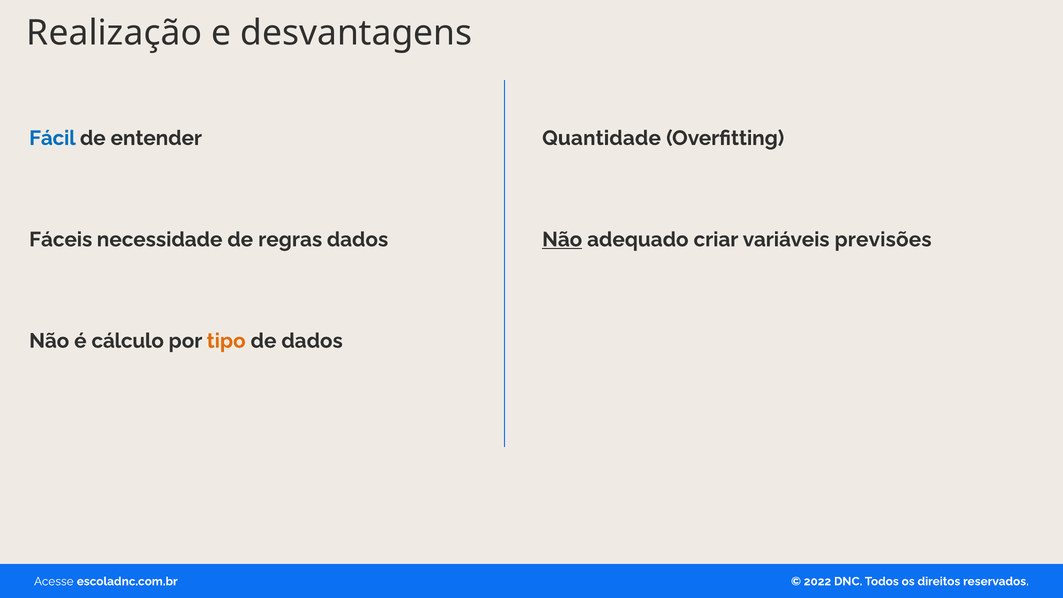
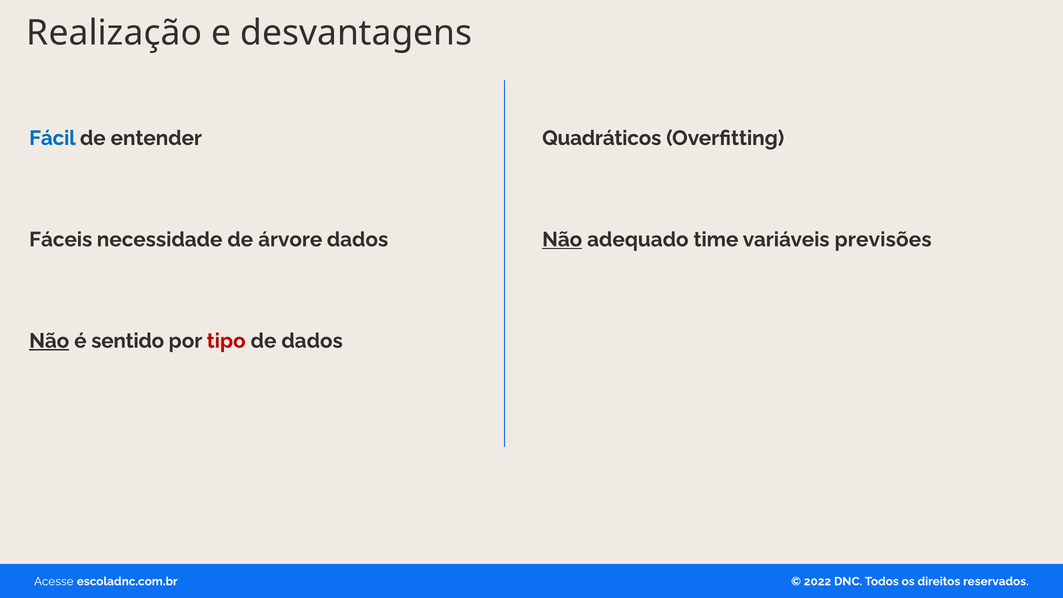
Quantidade: Quantidade -> Quadráticos
regras: regras -> árvore
criar: criar -> time
Não at (49, 341) underline: none -> present
cálculo: cálculo -> sentido
tipo colour: orange -> red
